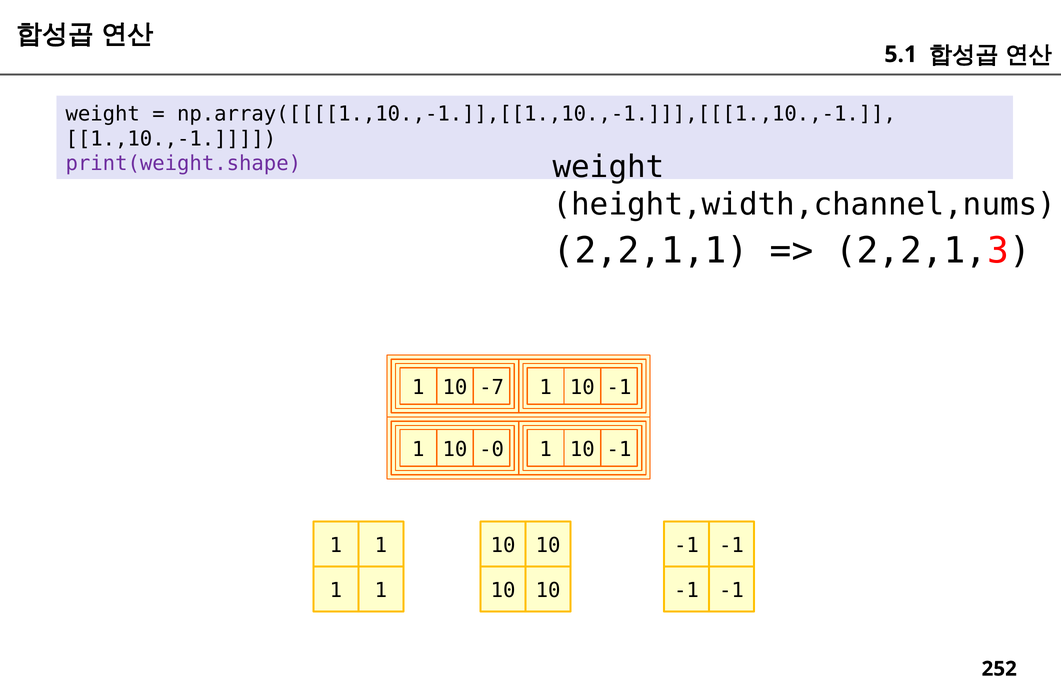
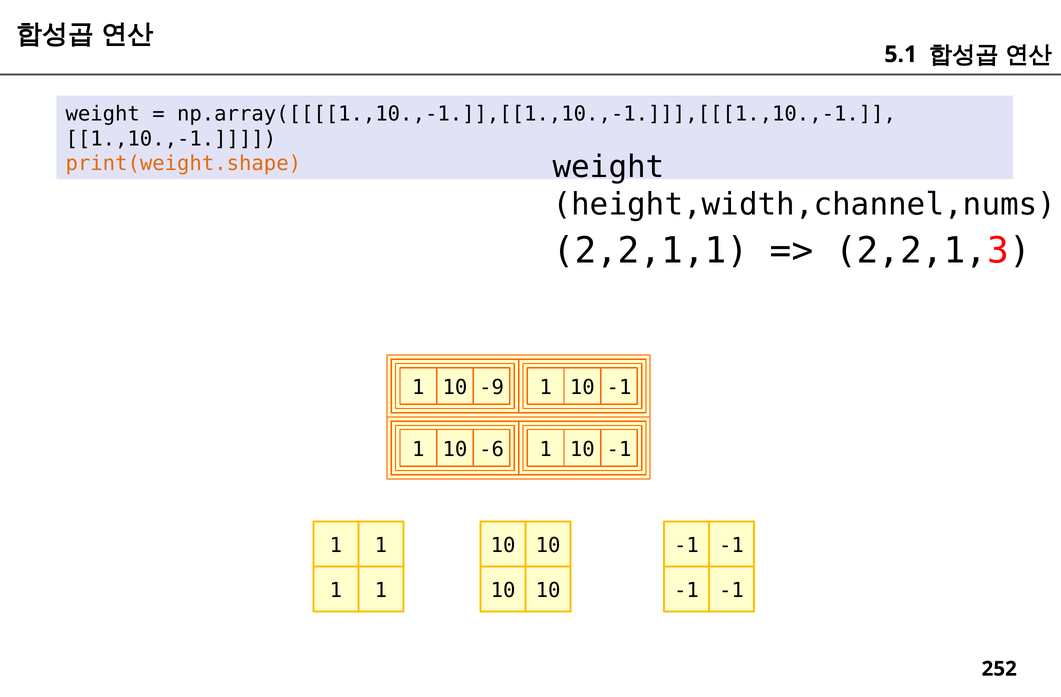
print(weight.shape colour: purple -> orange
-7: -7 -> -9
-0: -0 -> -6
